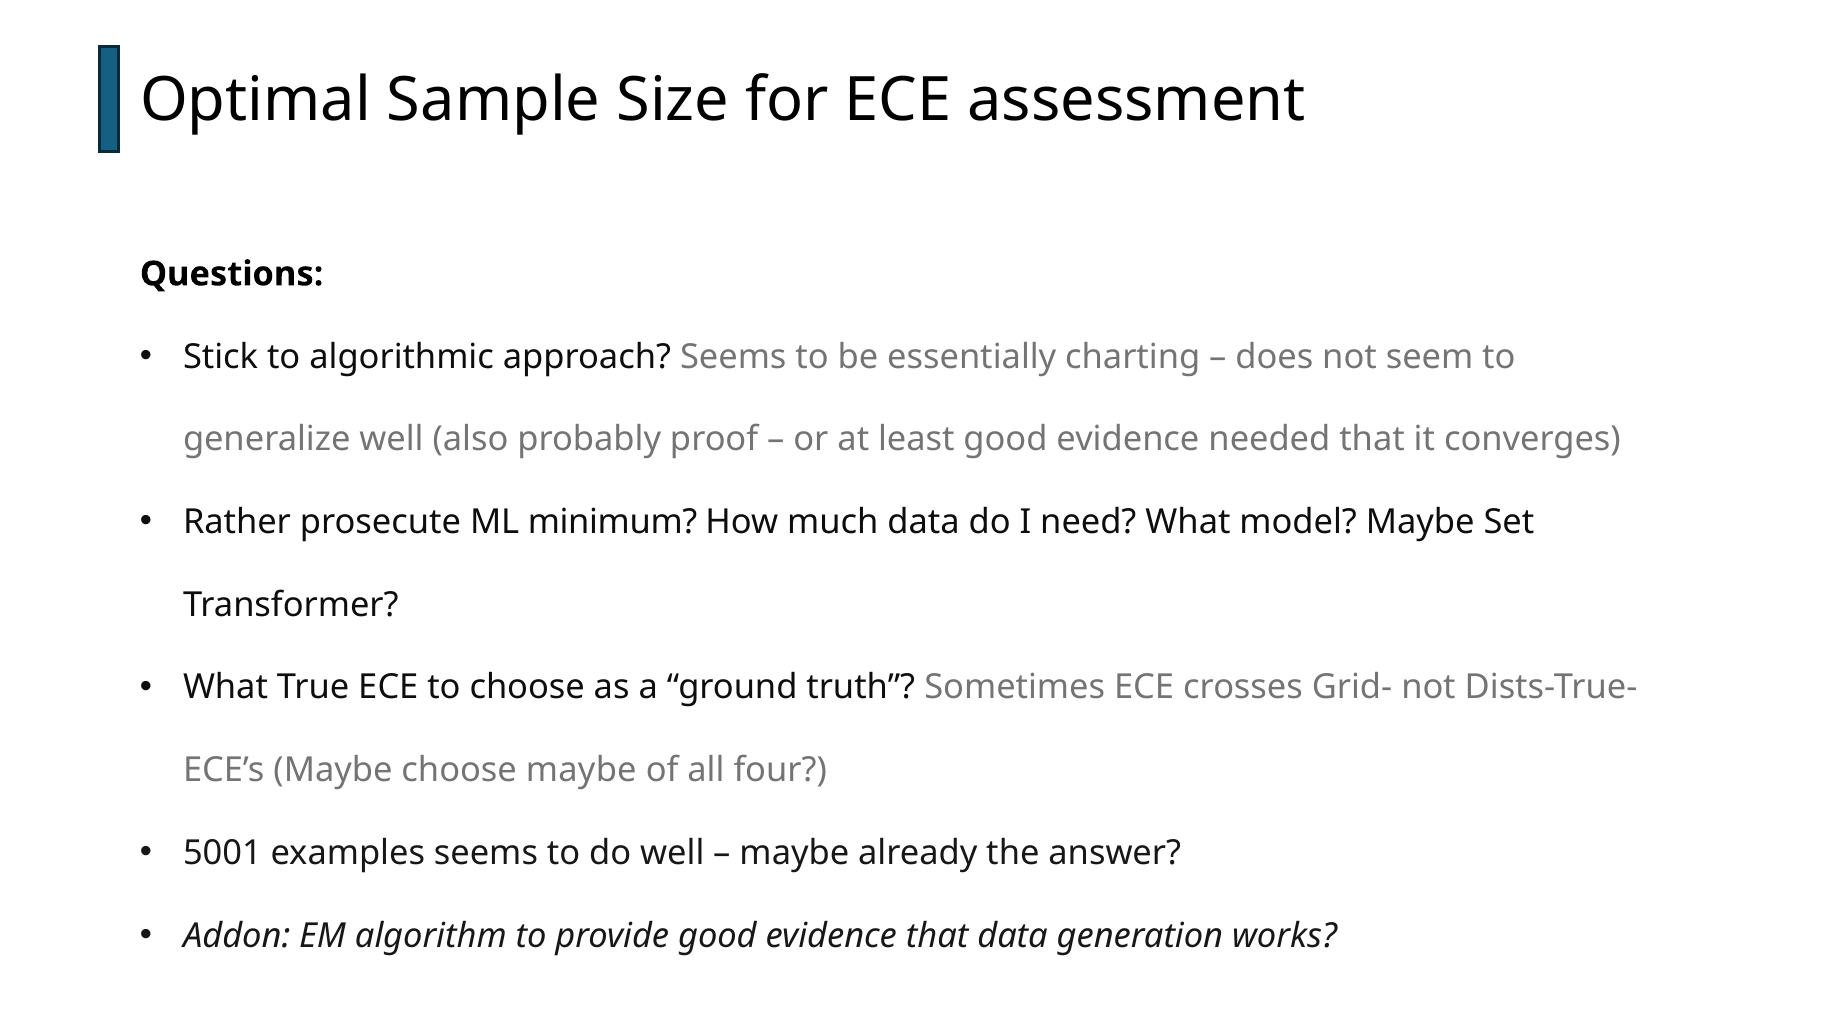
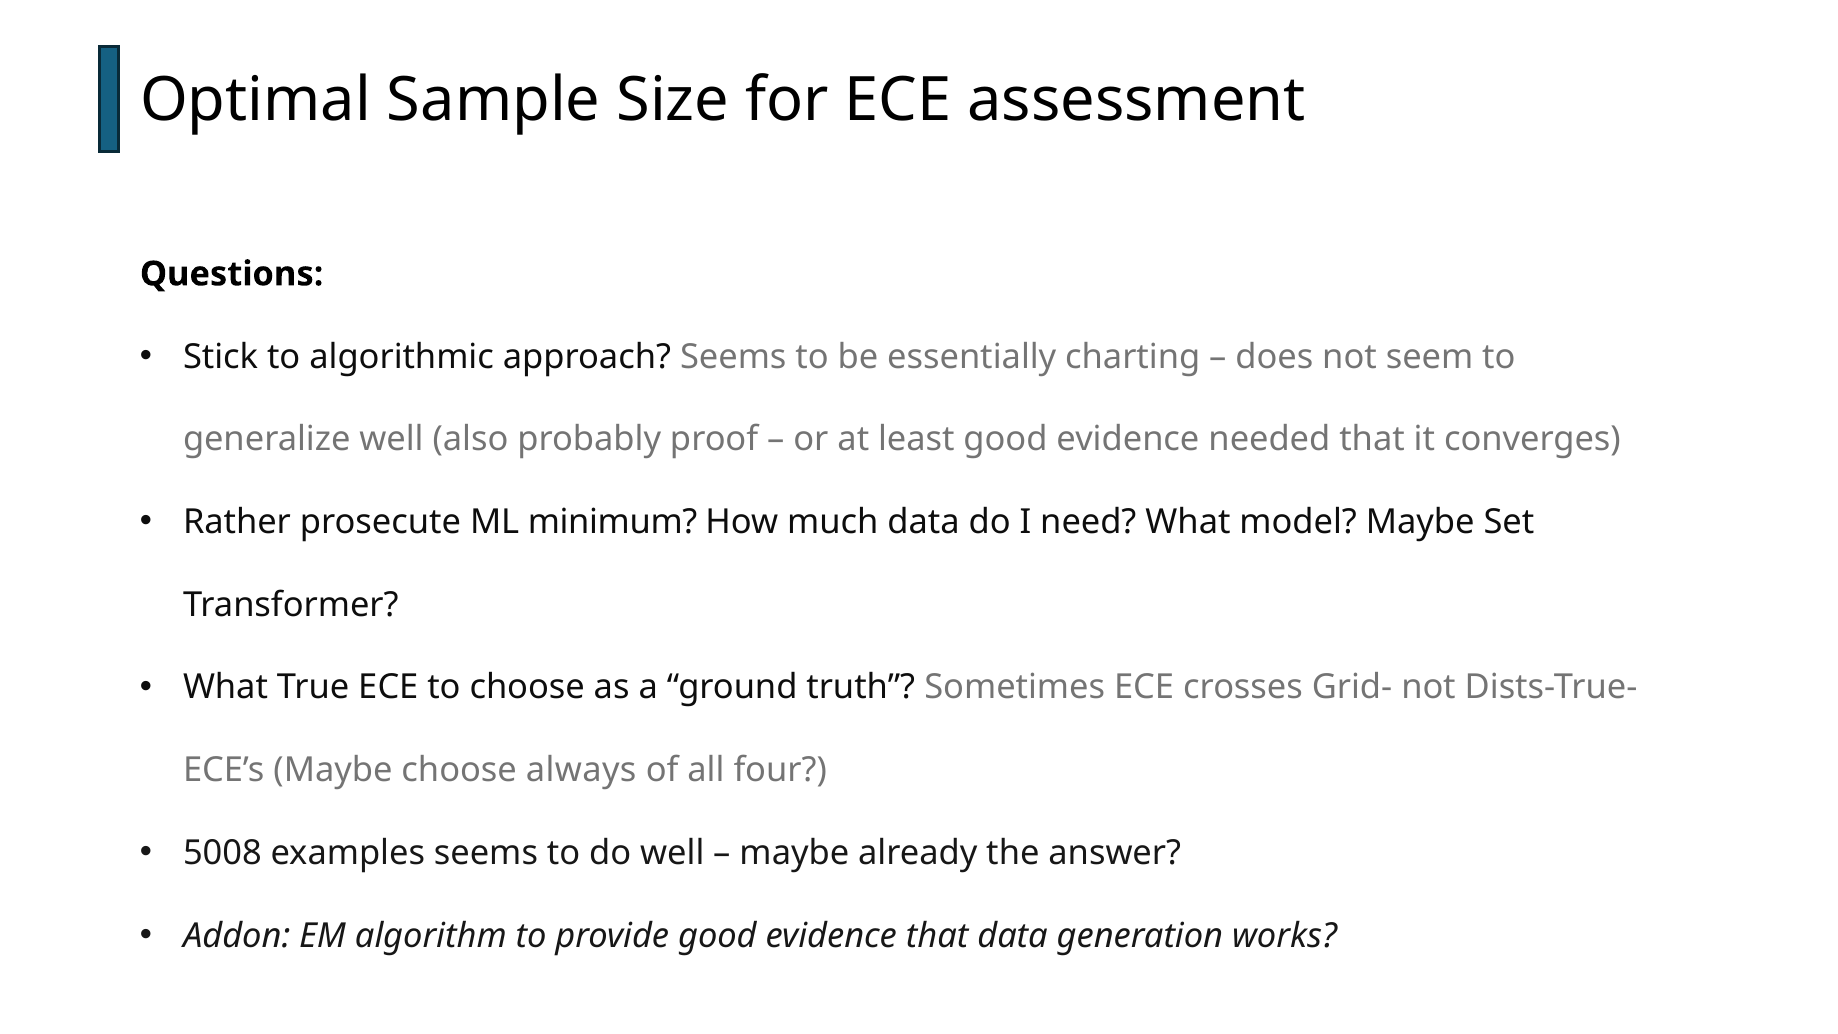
choose maybe: maybe -> always
5001: 5001 -> 5008
